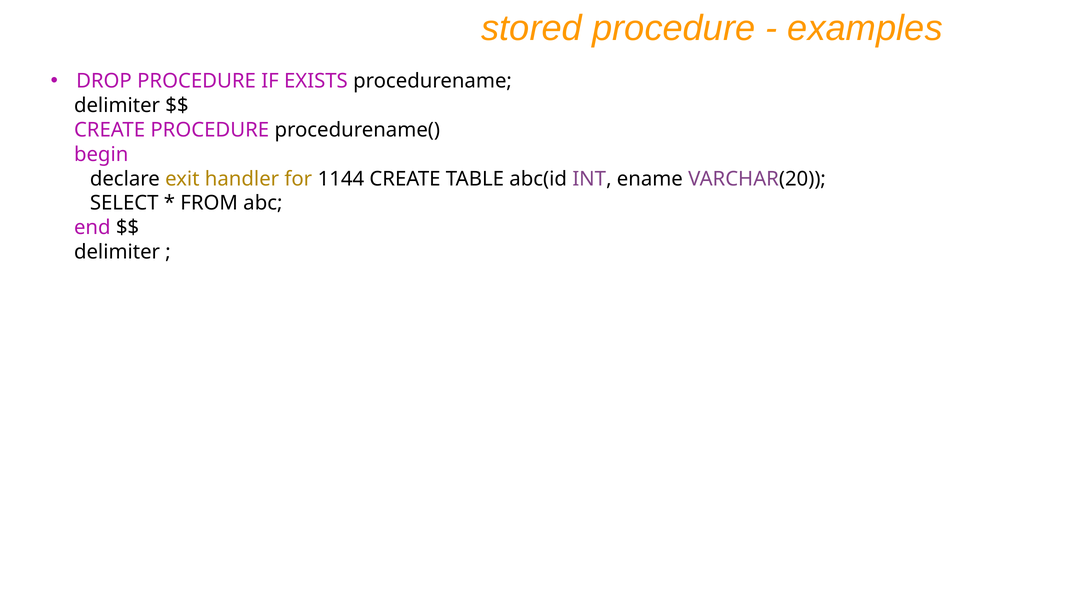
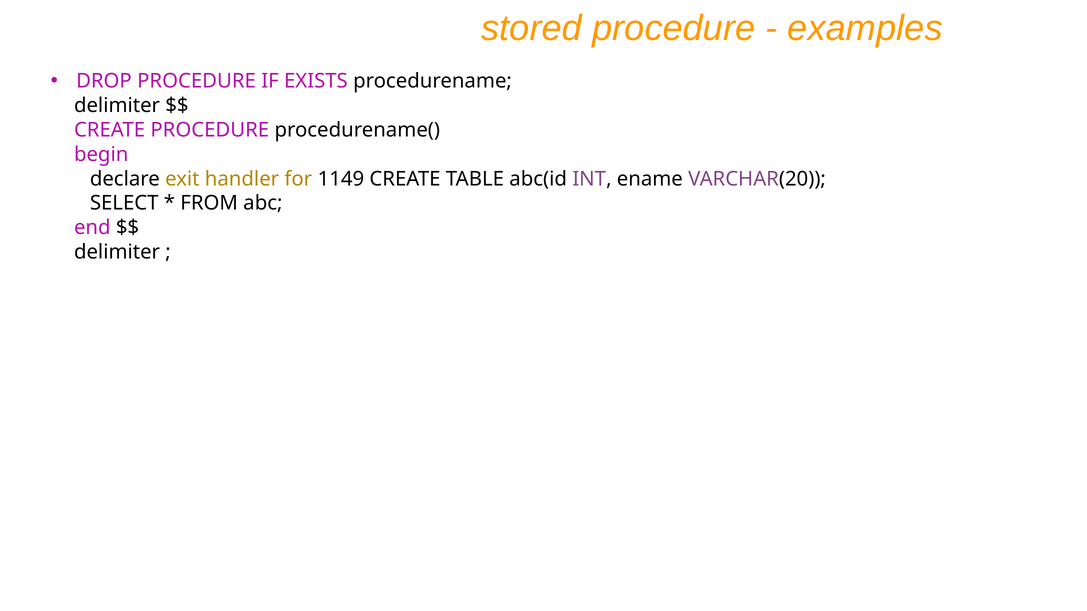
1144: 1144 -> 1149
